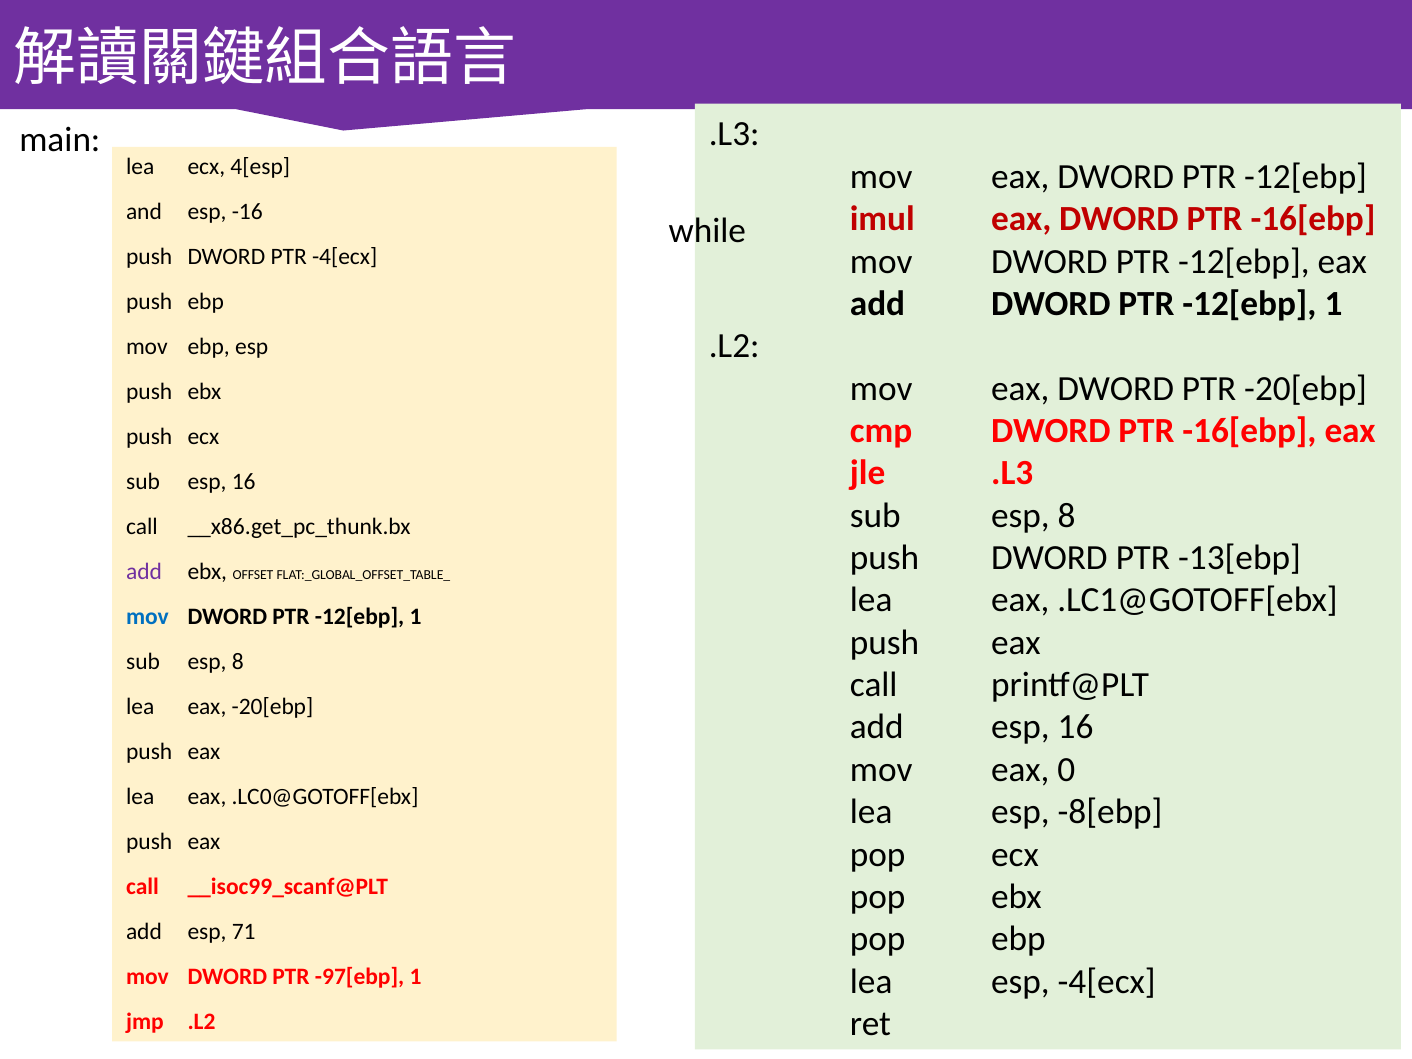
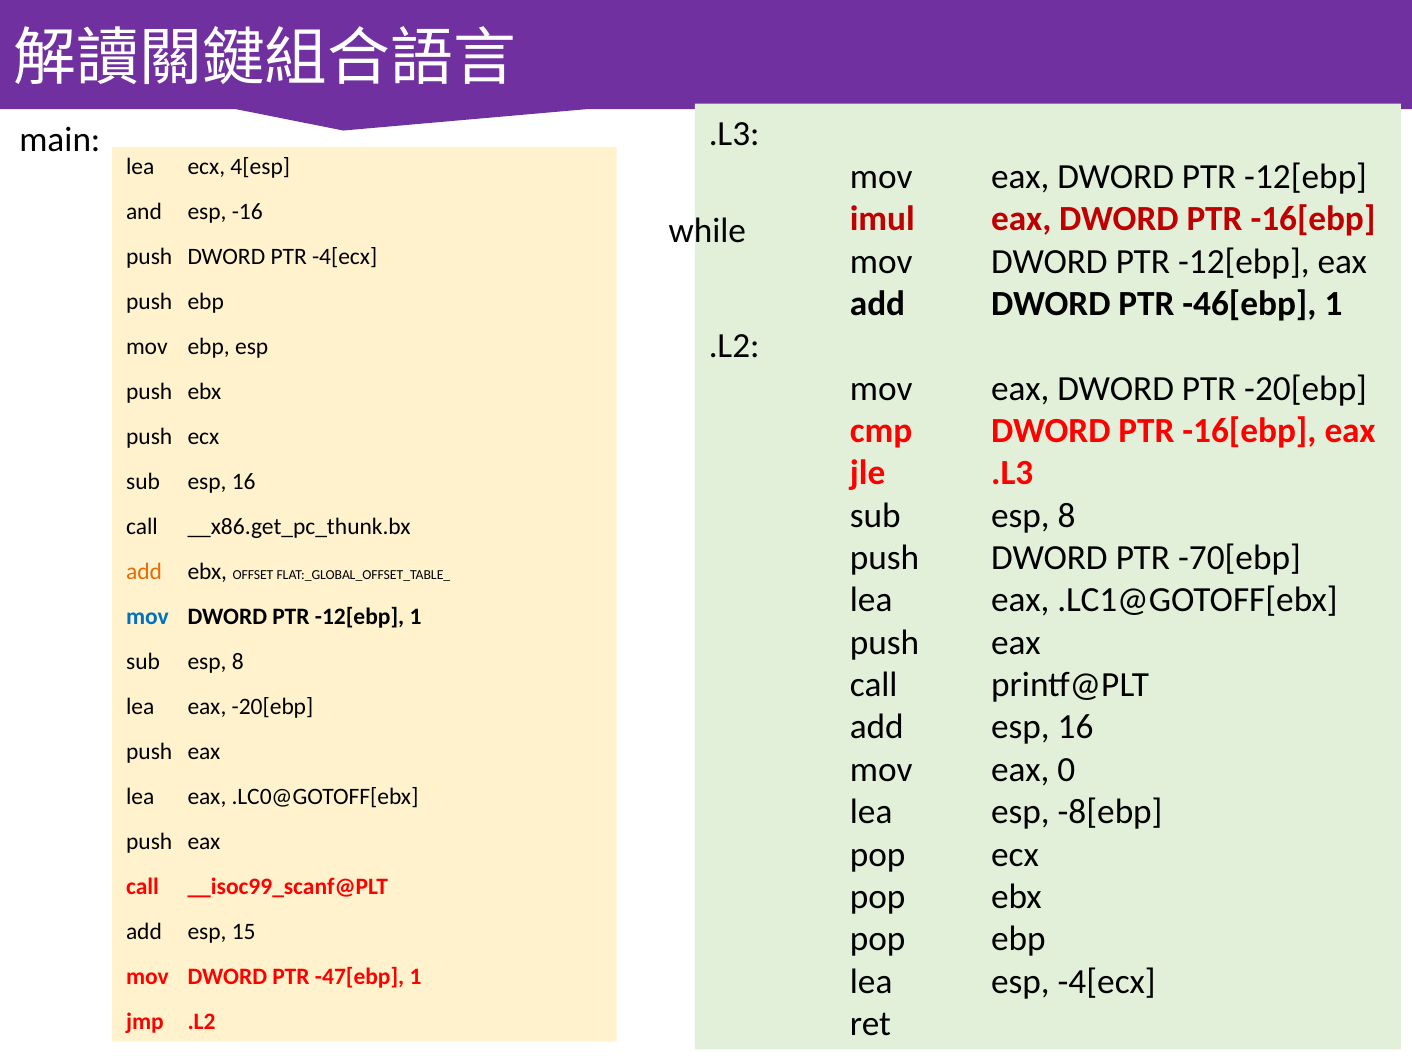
add DWORD PTR -12[ebp: -12[ebp -> -46[ebp
-13[ebp: -13[ebp -> -70[ebp
add at (144, 572) colour: purple -> orange
71: 71 -> 15
-97[ebp: -97[ebp -> -47[ebp
